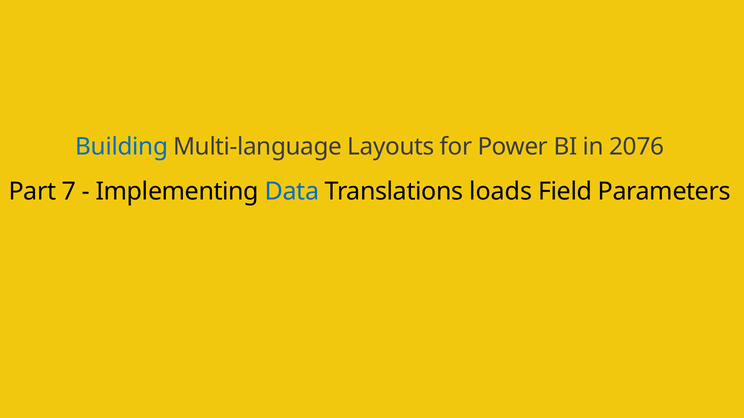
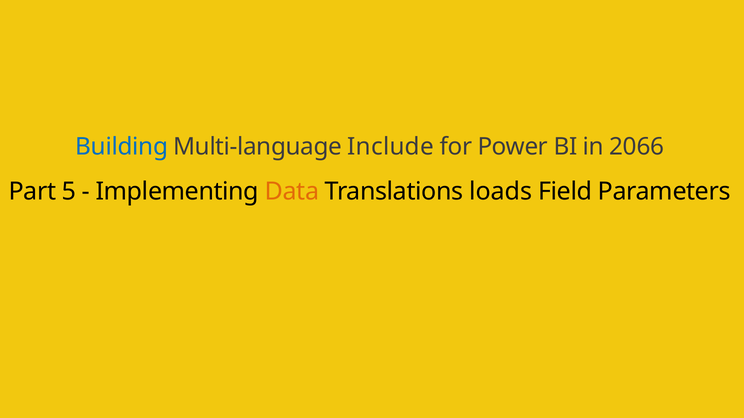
Layouts: Layouts -> Include
2076: 2076 -> 2066
7: 7 -> 5
Data colour: blue -> orange
